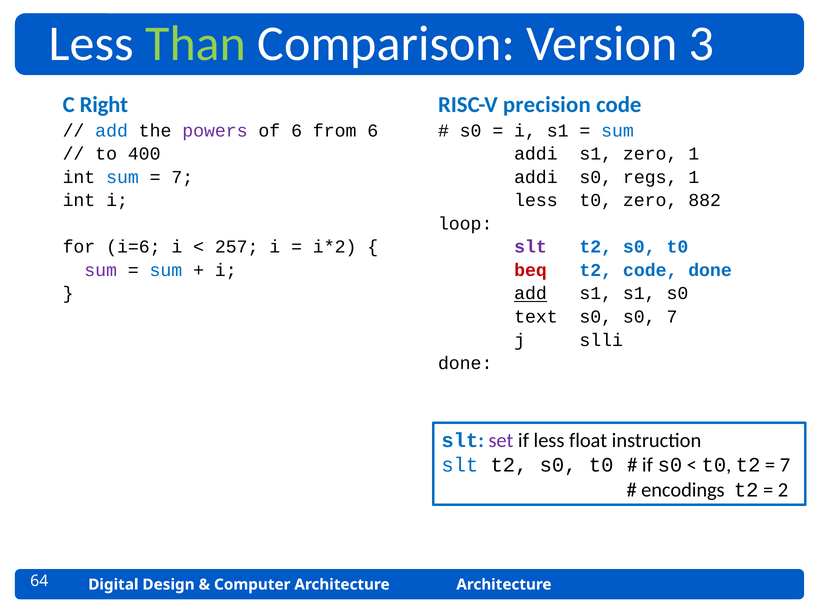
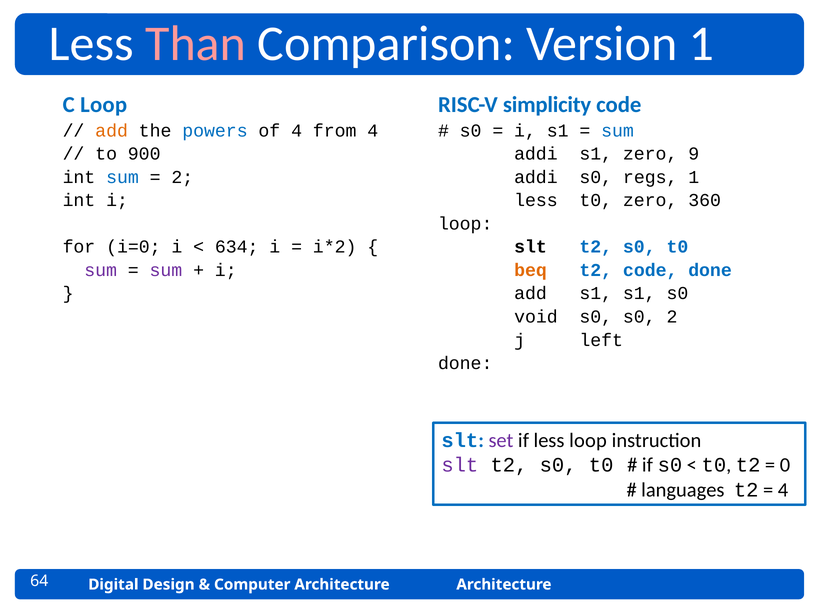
Than colour: light green -> pink
Version 3: 3 -> 1
C Right: Right -> Loop
precision: precision -> simplicity
add at (112, 131) colour: blue -> orange
powers colour: purple -> blue
of 6: 6 -> 4
from 6: 6 -> 4
400: 400 -> 900
zero 1: 1 -> 9
7 at (182, 177): 7 -> 2
882: 882 -> 360
i=6: i=6 -> i=0
257: 257 -> 634
slt at (531, 247) colour: purple -> black
sum at (166, 270) colour: blue -> purple
beq colour: red -> orange
add at (531, 294) underline: present -> none
text: text -> void
s0 7: 7 -> 2
slli: slli -> left
less float: float -> loop
slt at (460, 465) colour: blue -> purple
7 at (785, 465): 7 -> 0
encodings: encodings -> languages
2 at (783, 490): 2 -> 4
